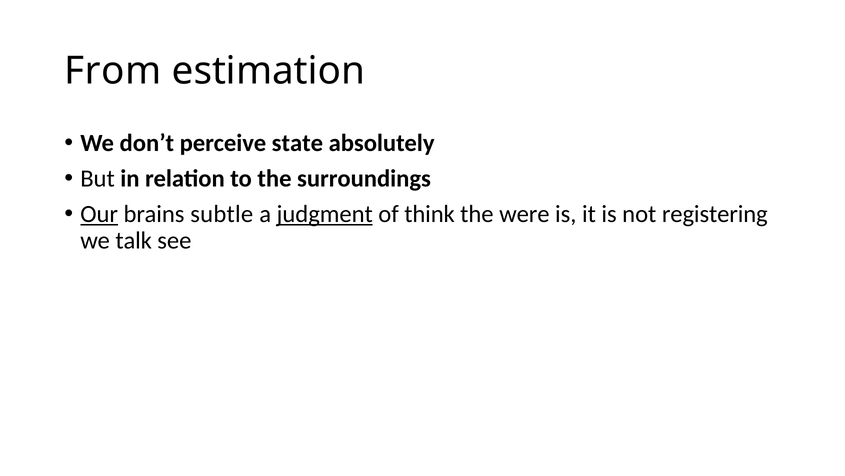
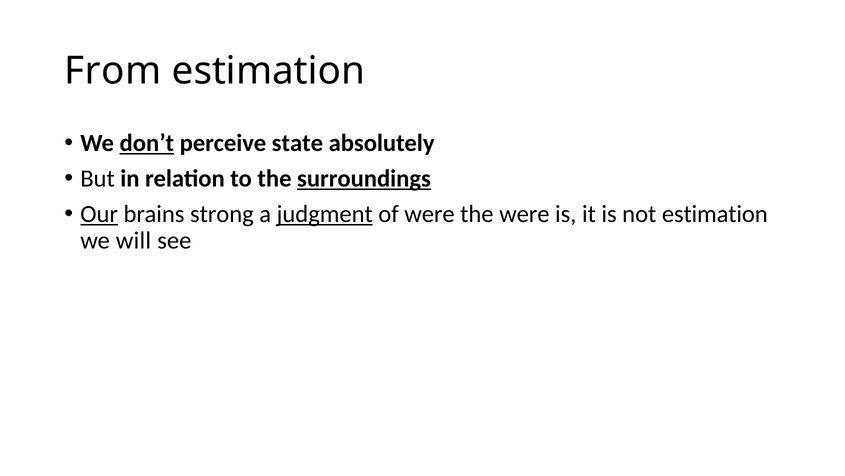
don’t underline: none -> present
surroundings underline: none -> present
subtle: subtle -> strong
of think: think -> were
not registering: registering -> estimation
talk: talk -> will
